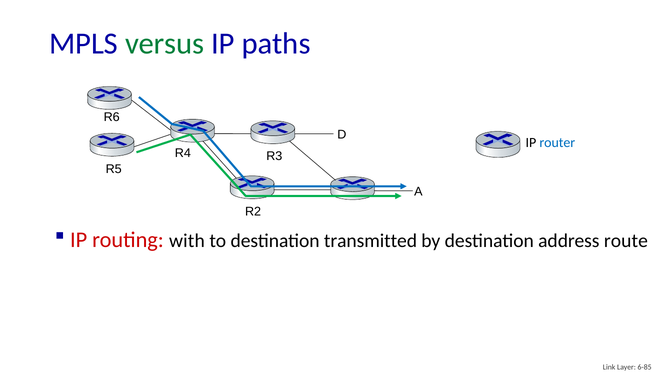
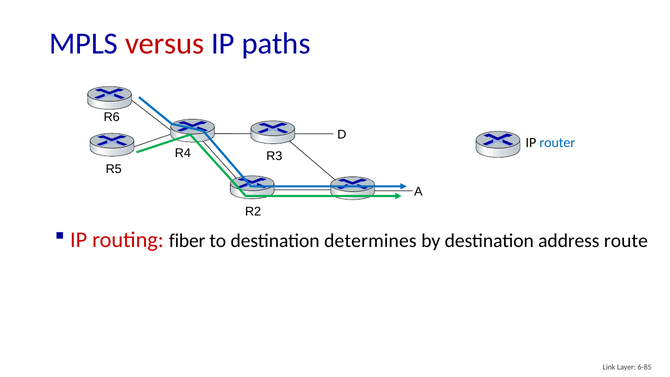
versus colour: green -> red
with: with -> fiber
transmitted: transmitted -> determines
